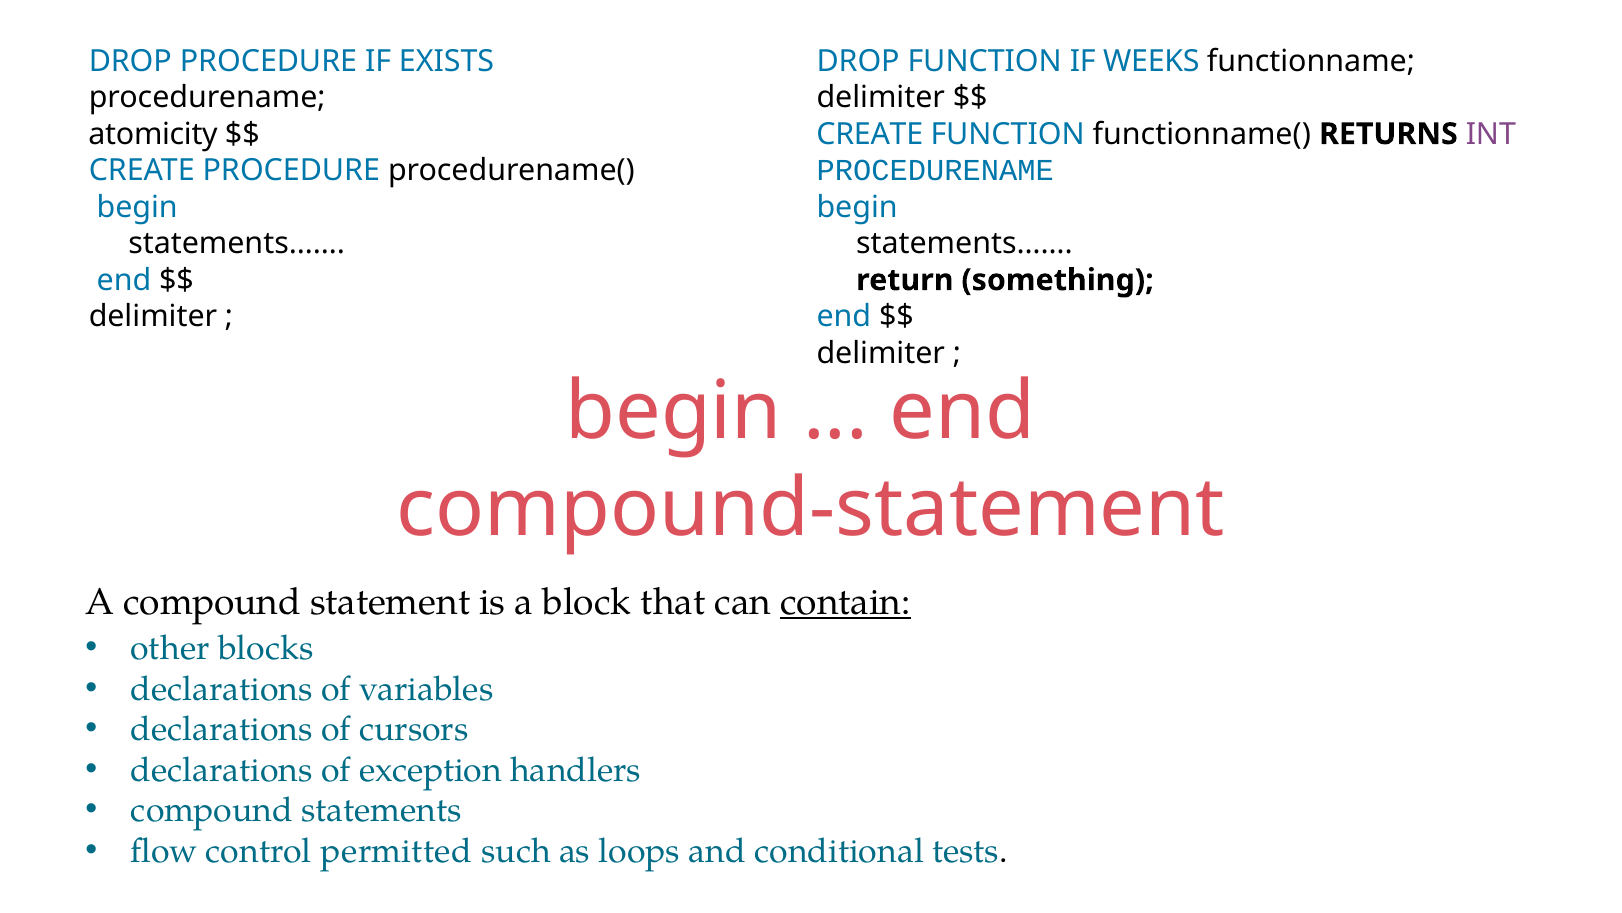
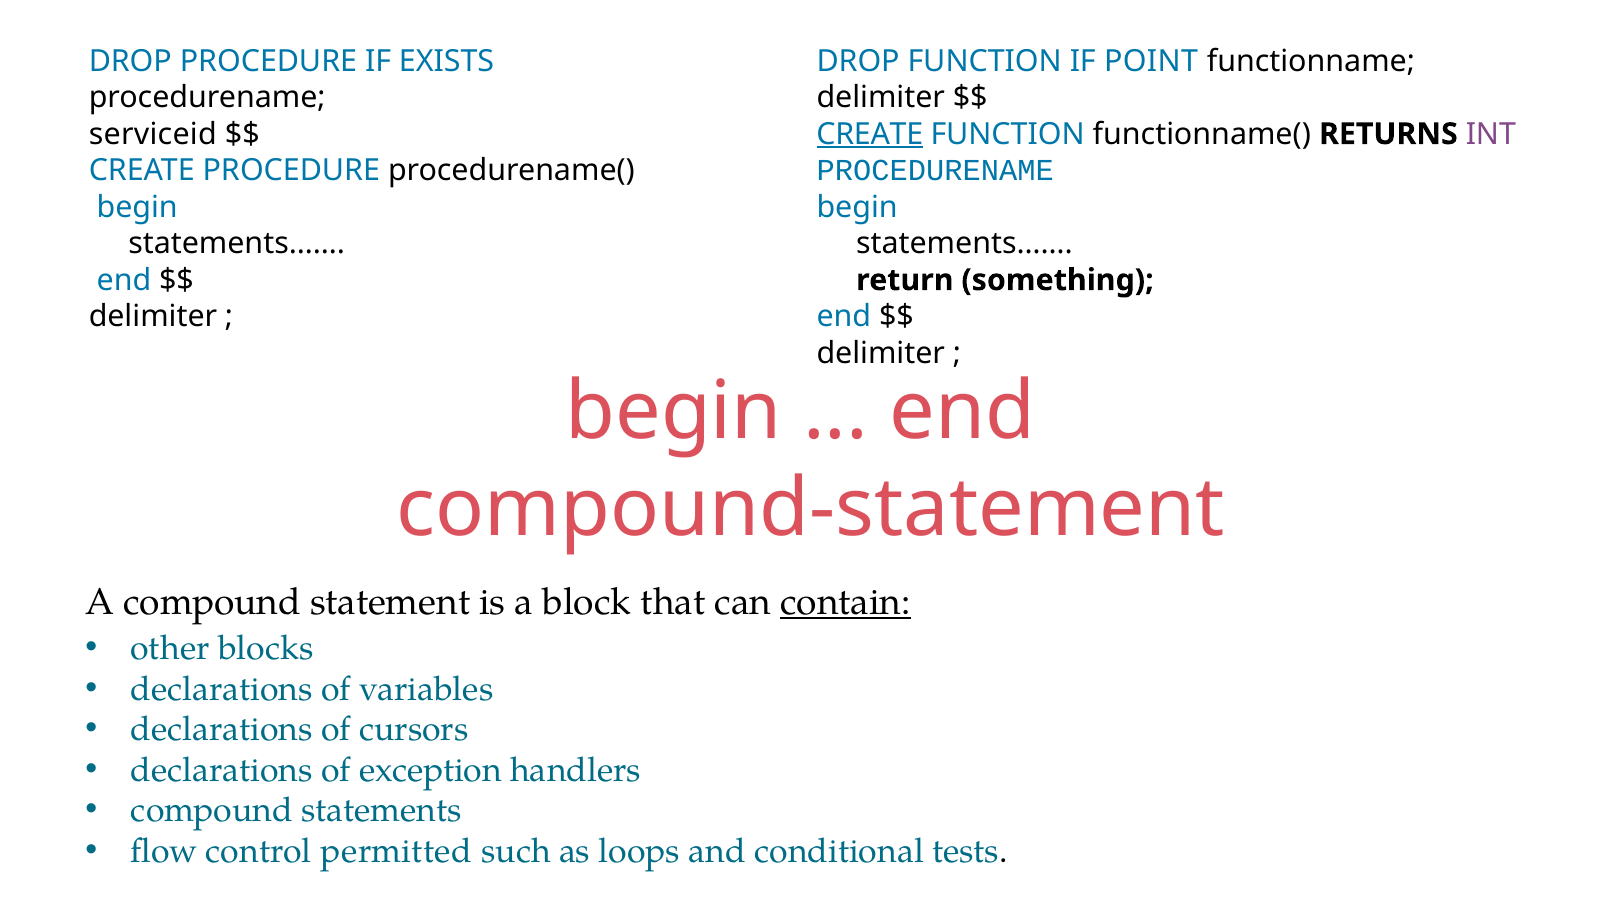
WEEKS: WEEKS -> POINT
atomicity: atomicity -> serviceid
CREATE at (870, 134) underline: none -> present
